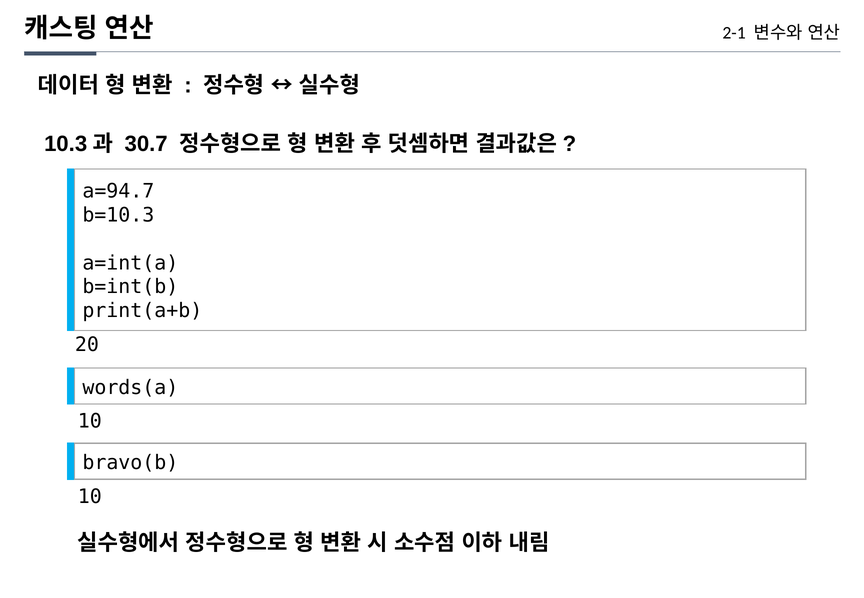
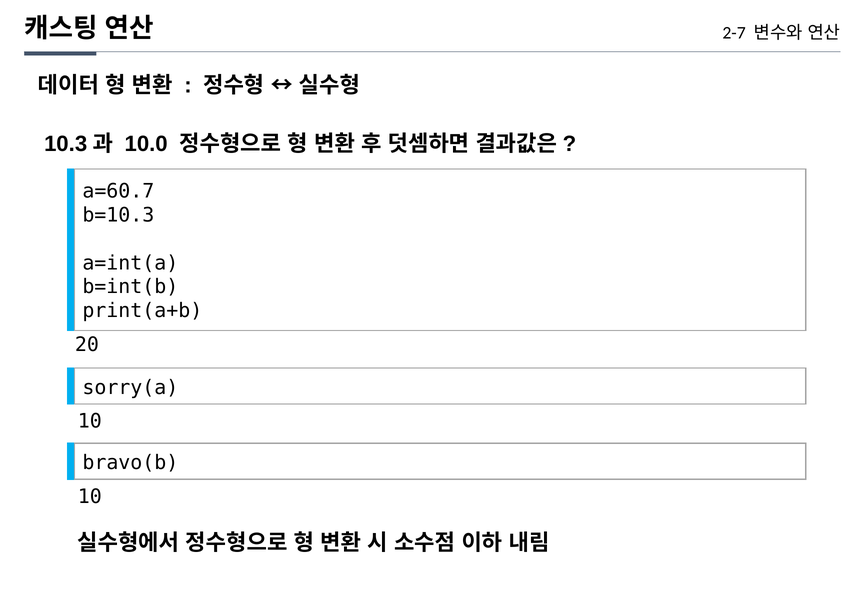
2-1: 2-1 -> 2-7
30.7: 30.7 -> 10.0
a=94.7: a=94.7 -> a=60.7
words(a: words(a -> sorry(a
